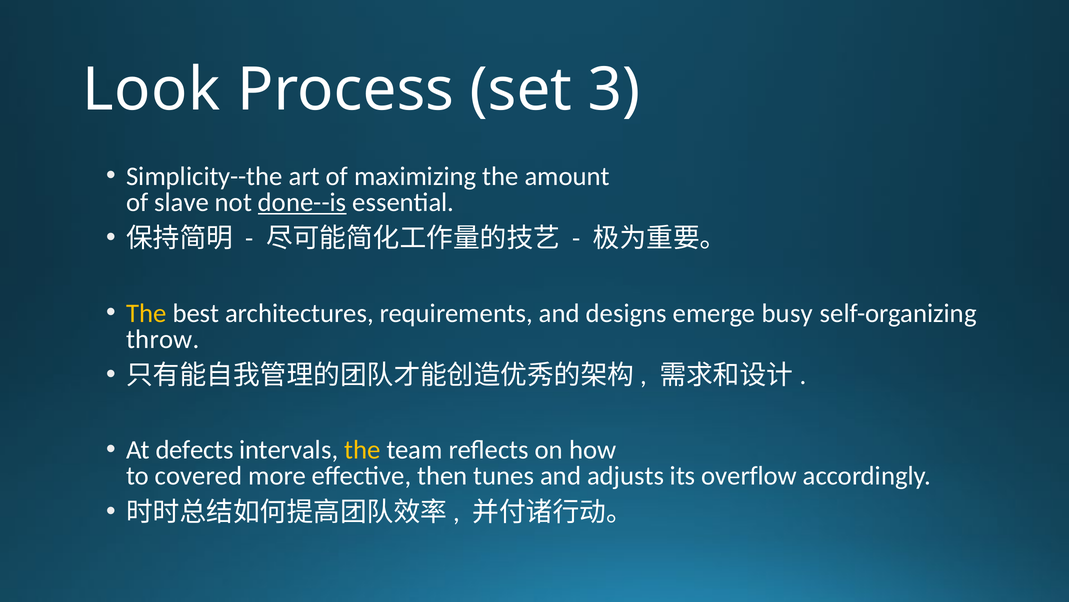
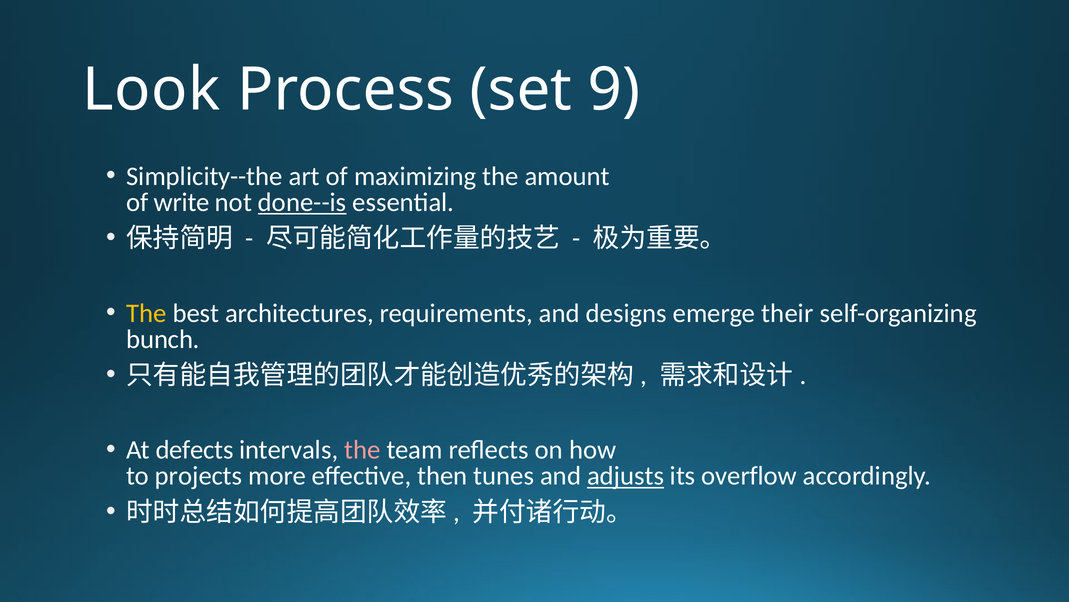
3: 3 -> 9
slave: slave -> write
busy: busy -> their
throw: throw -> bunch
the at (362, 450) colour: yellow -> pink
covered: covered -> projects
adjusts underline: none -> present
